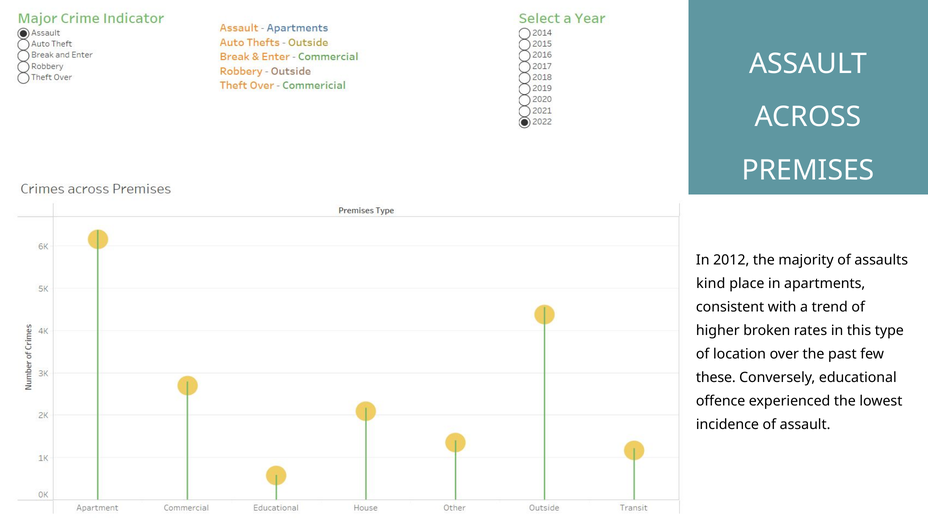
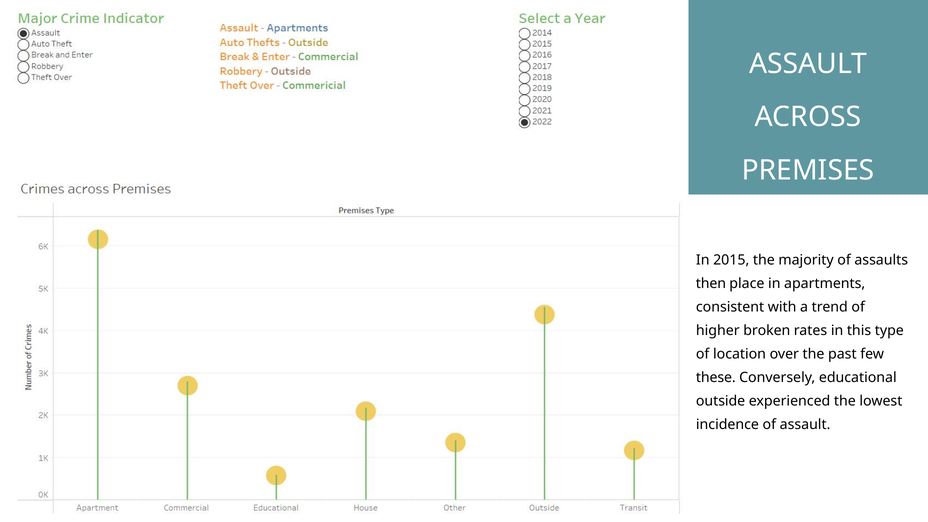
2012: 2012 -> 2015
kind: kind -> then
offence: offence -> outside
